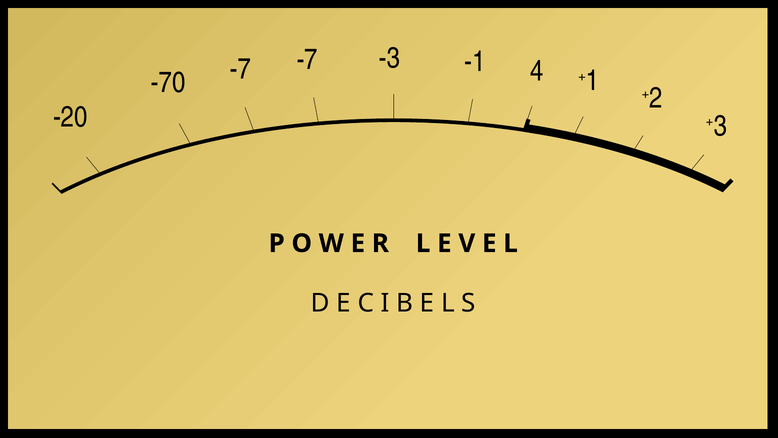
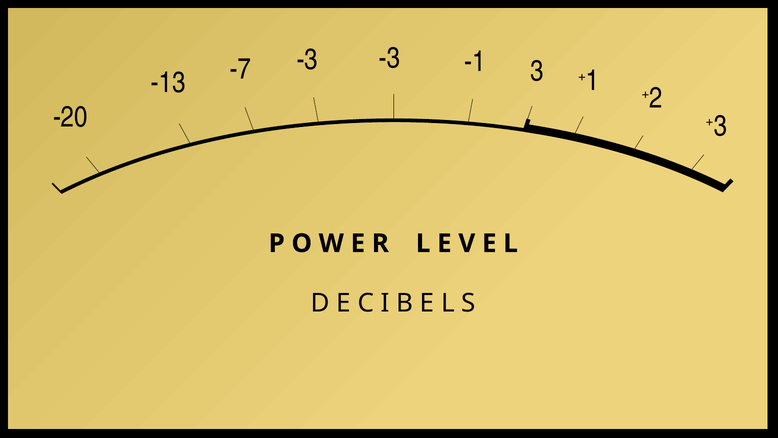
-70: -70 -> -13
-7 -7: -7 -> -3
4: 4 -> 3
